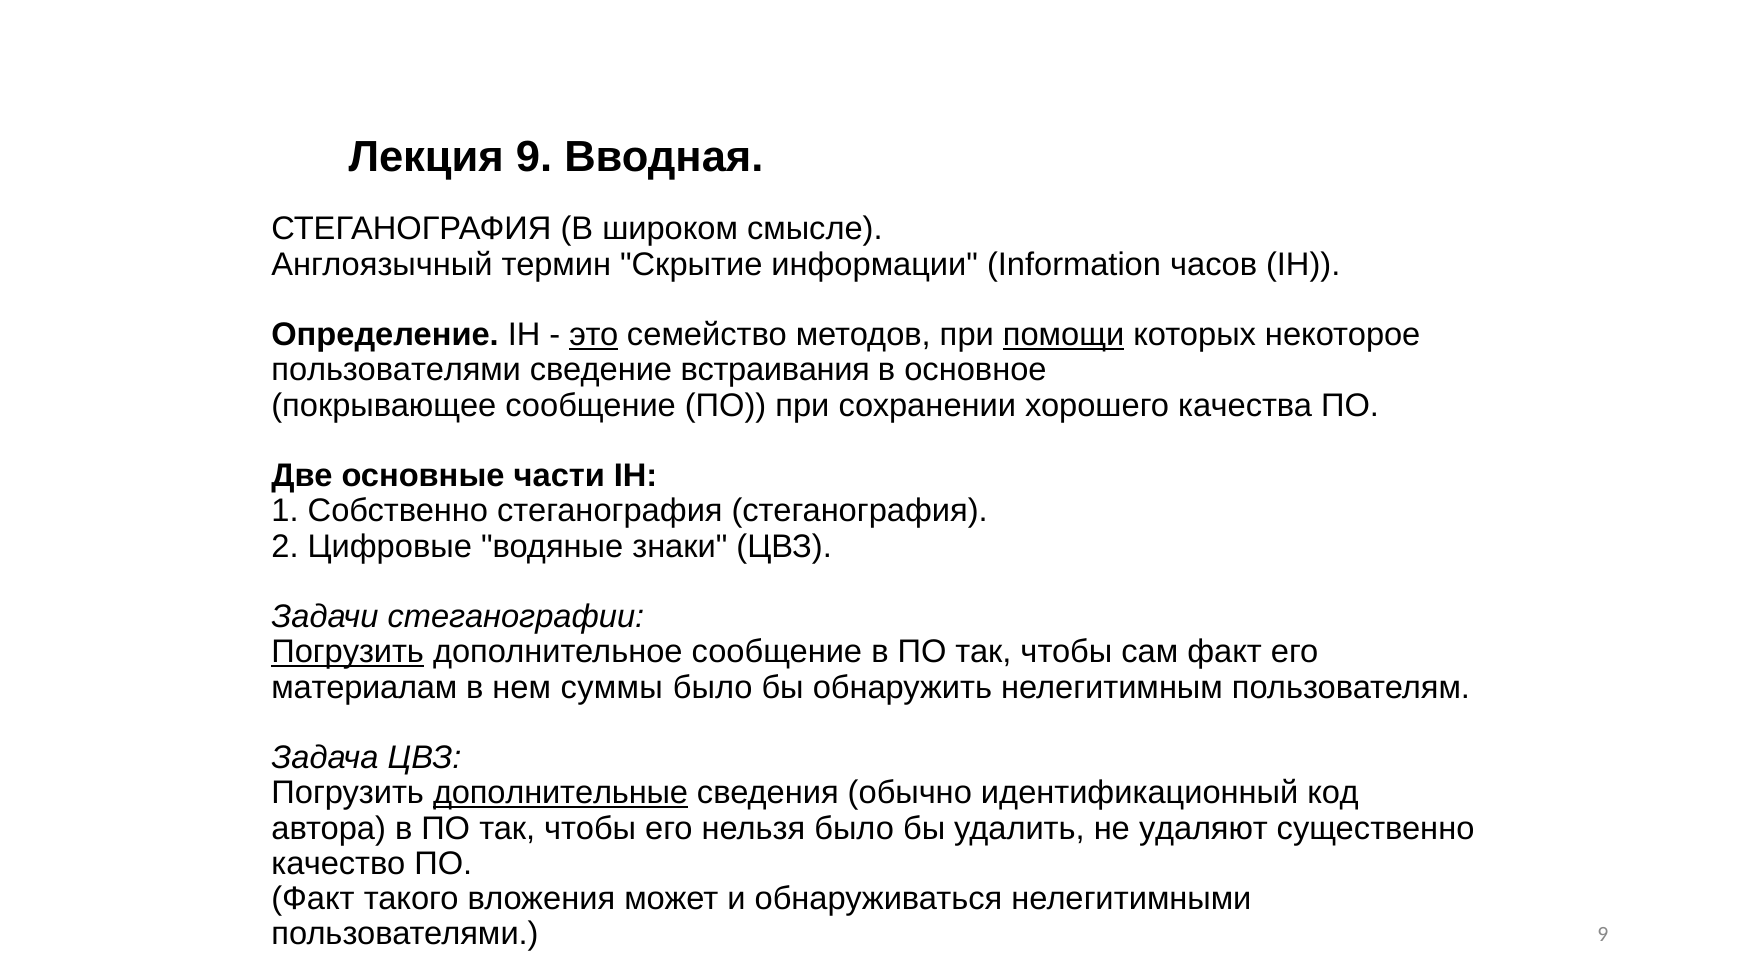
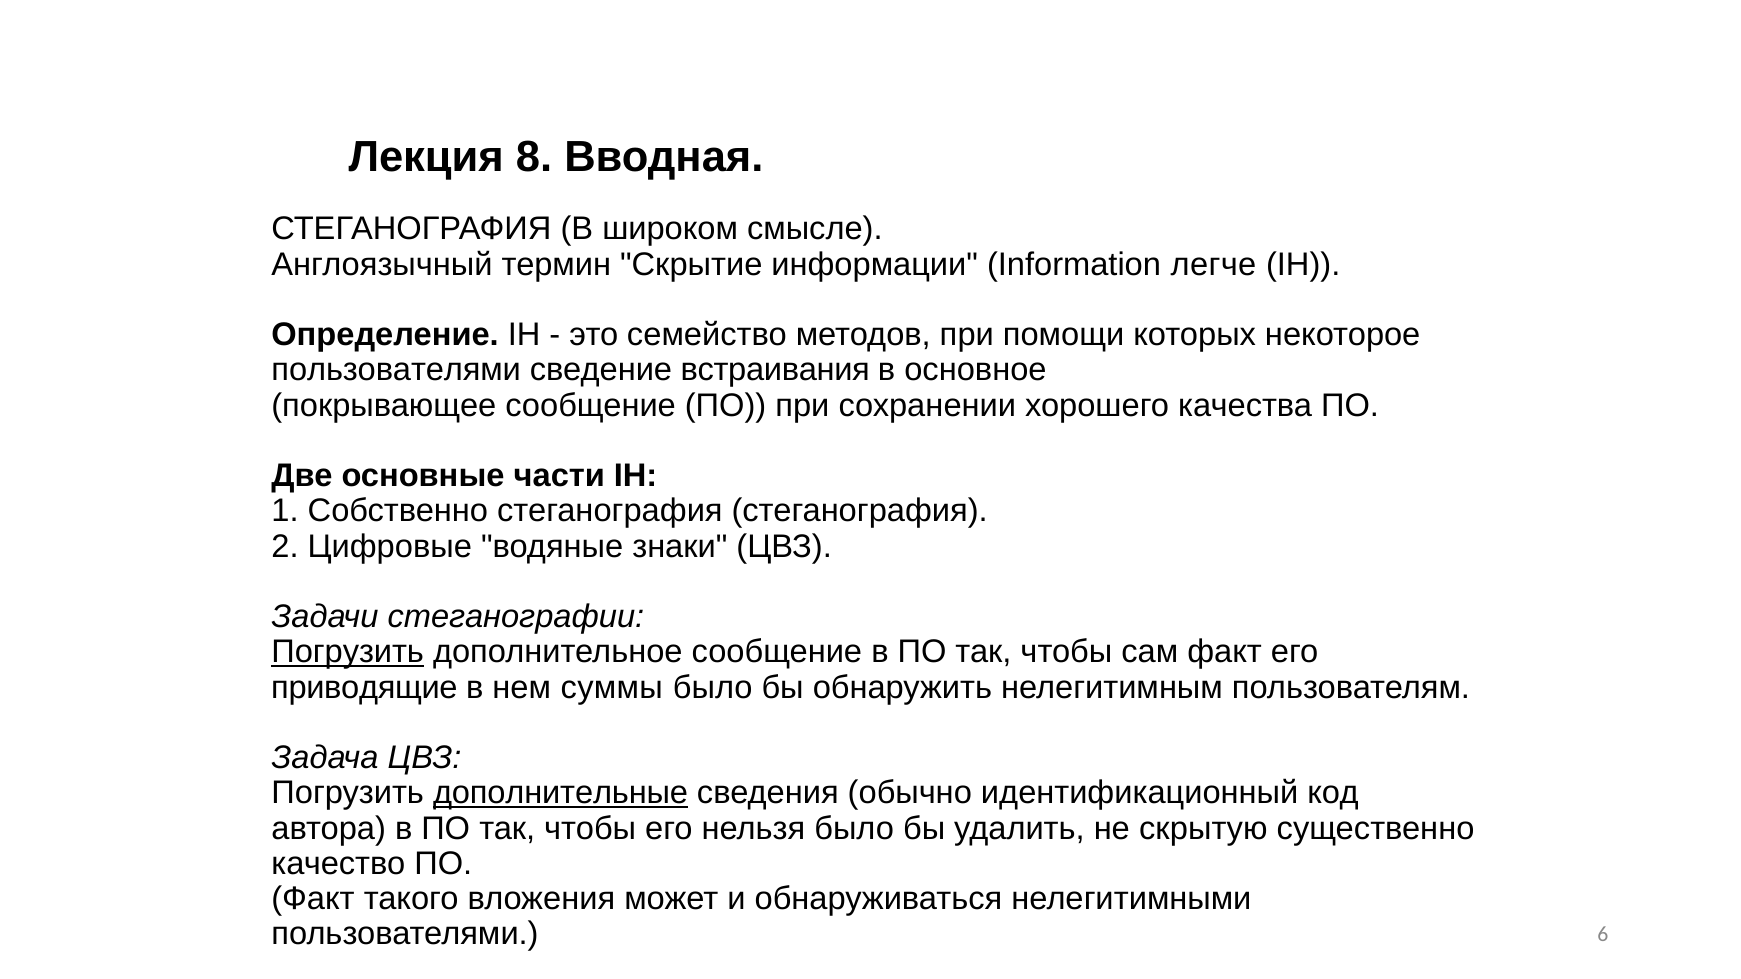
Лекция 9: 9 -> 8
часов: часов -> легче
это underline: present -> none
помощи underline: present -> none
материалам: материалам -> приводящие
удаляют: удаляют -> скрытую
пользователями 9: 9 -> 6
